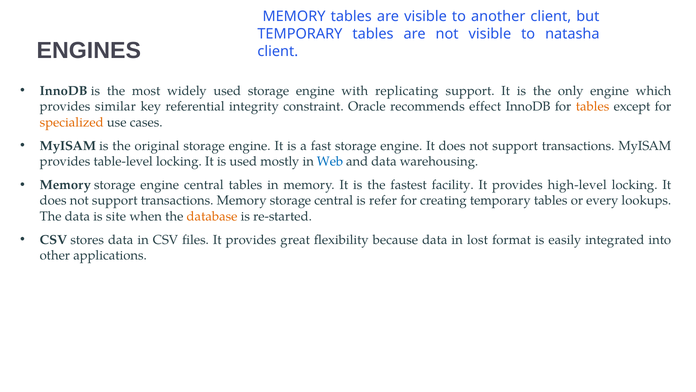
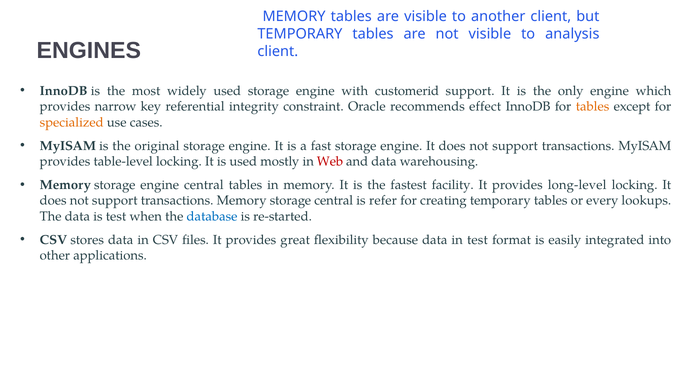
natasha: natasha -> analysis
replicating: replicating -> customerid
similar: similar -> narrow
Web colour: blue -> red
high-level: high-level -> long-level
is site: site -> test
database colour: orange -> blue
in lost: lost -> test
